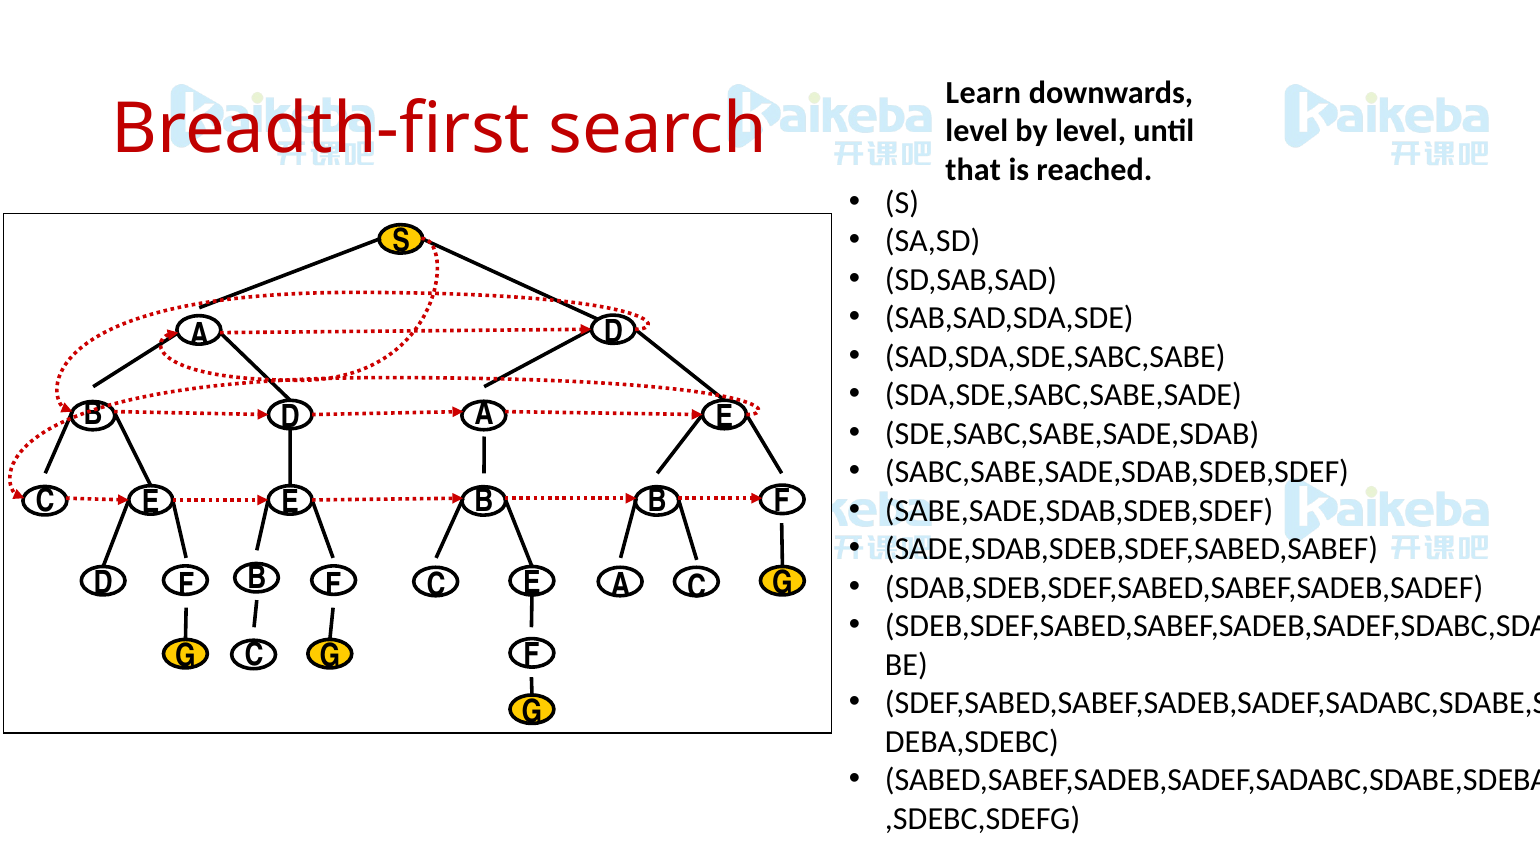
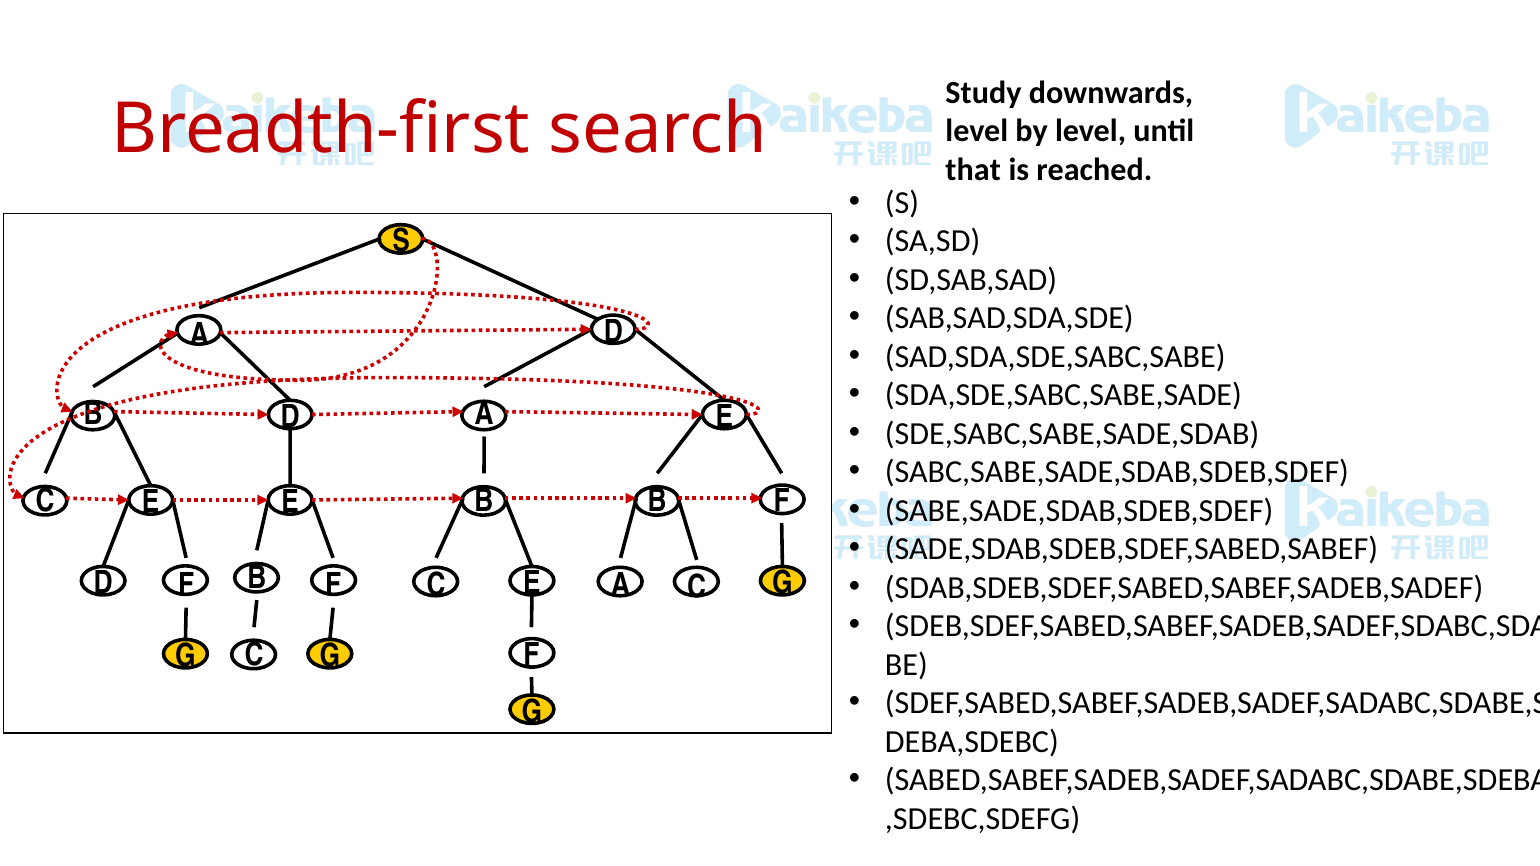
Learn: Learn -> Study
